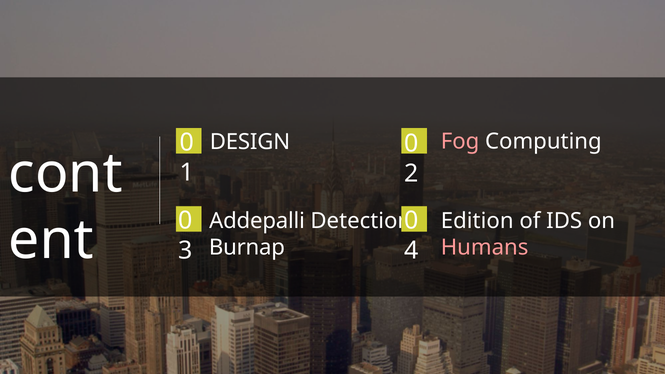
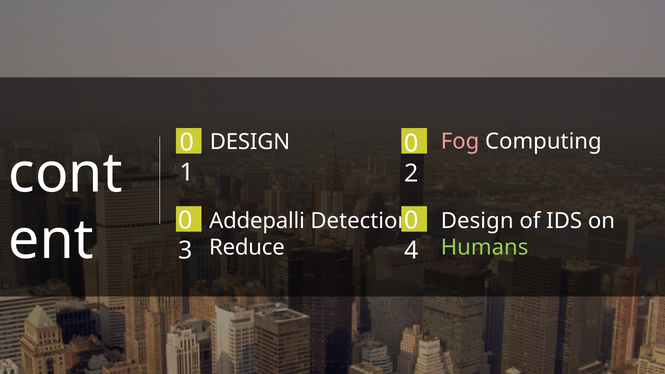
Edition at (477, 221): Edition -> Design
Burnap: Burnap -> Reduce
Humans colour: pink -> light green
